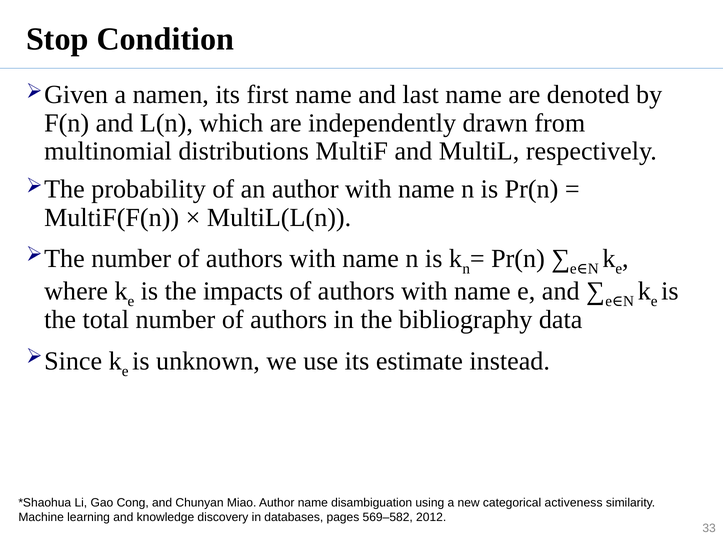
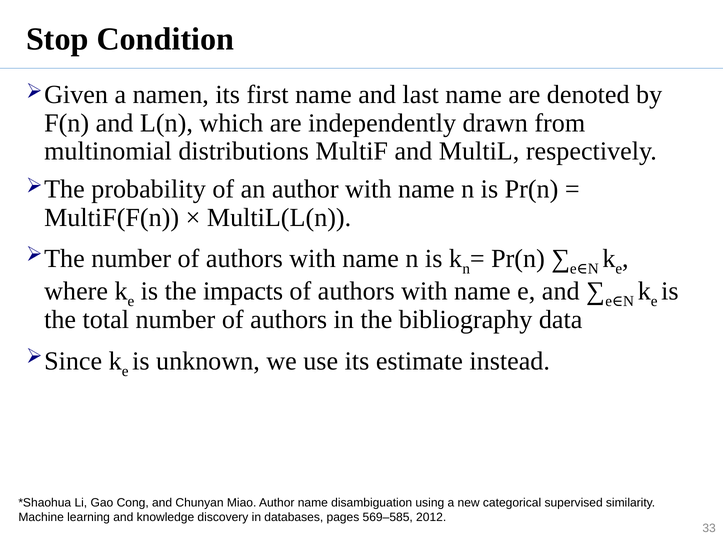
activeness: activeness -> supervised
569–582: 569–582 -> 569–585
